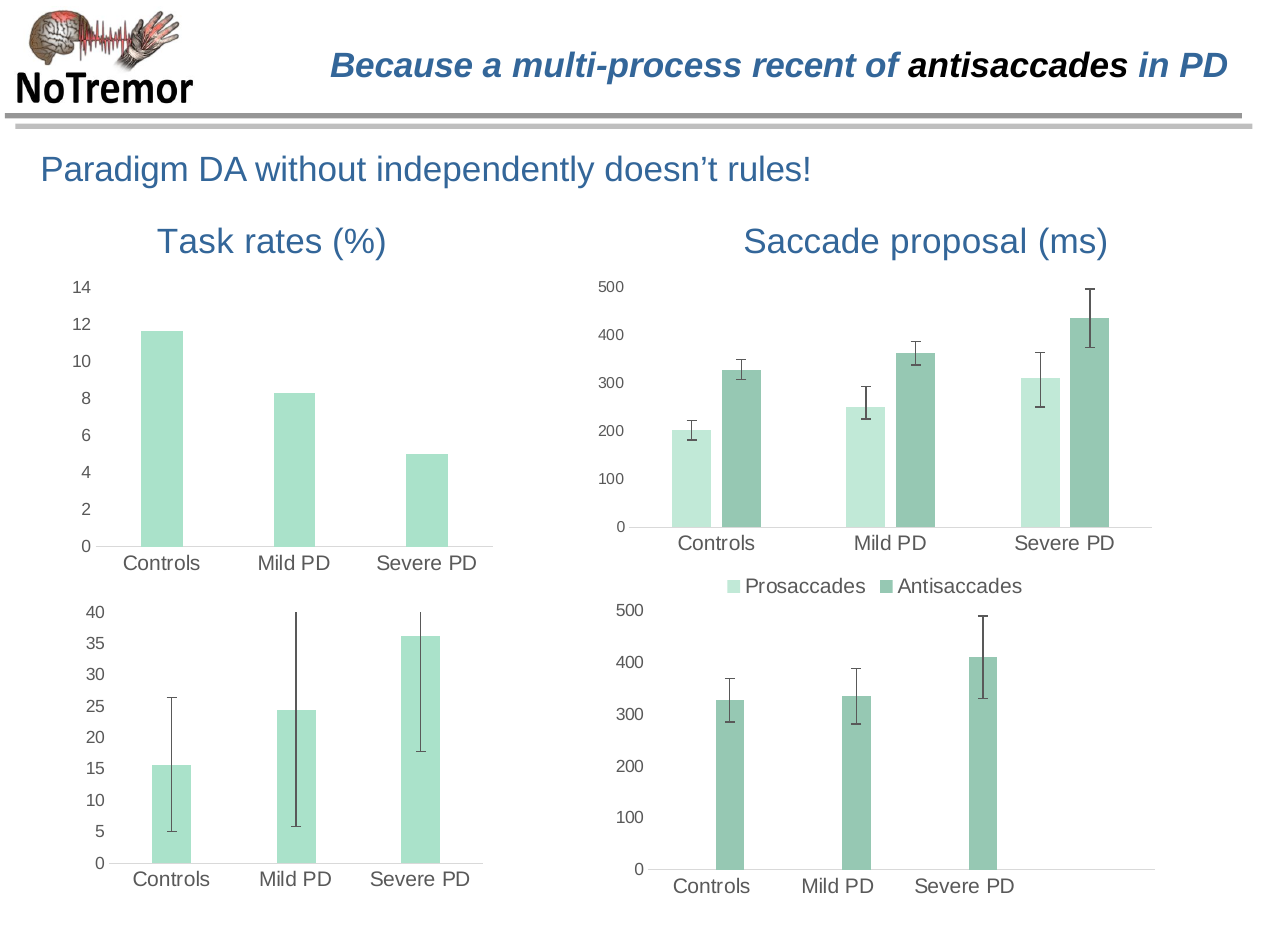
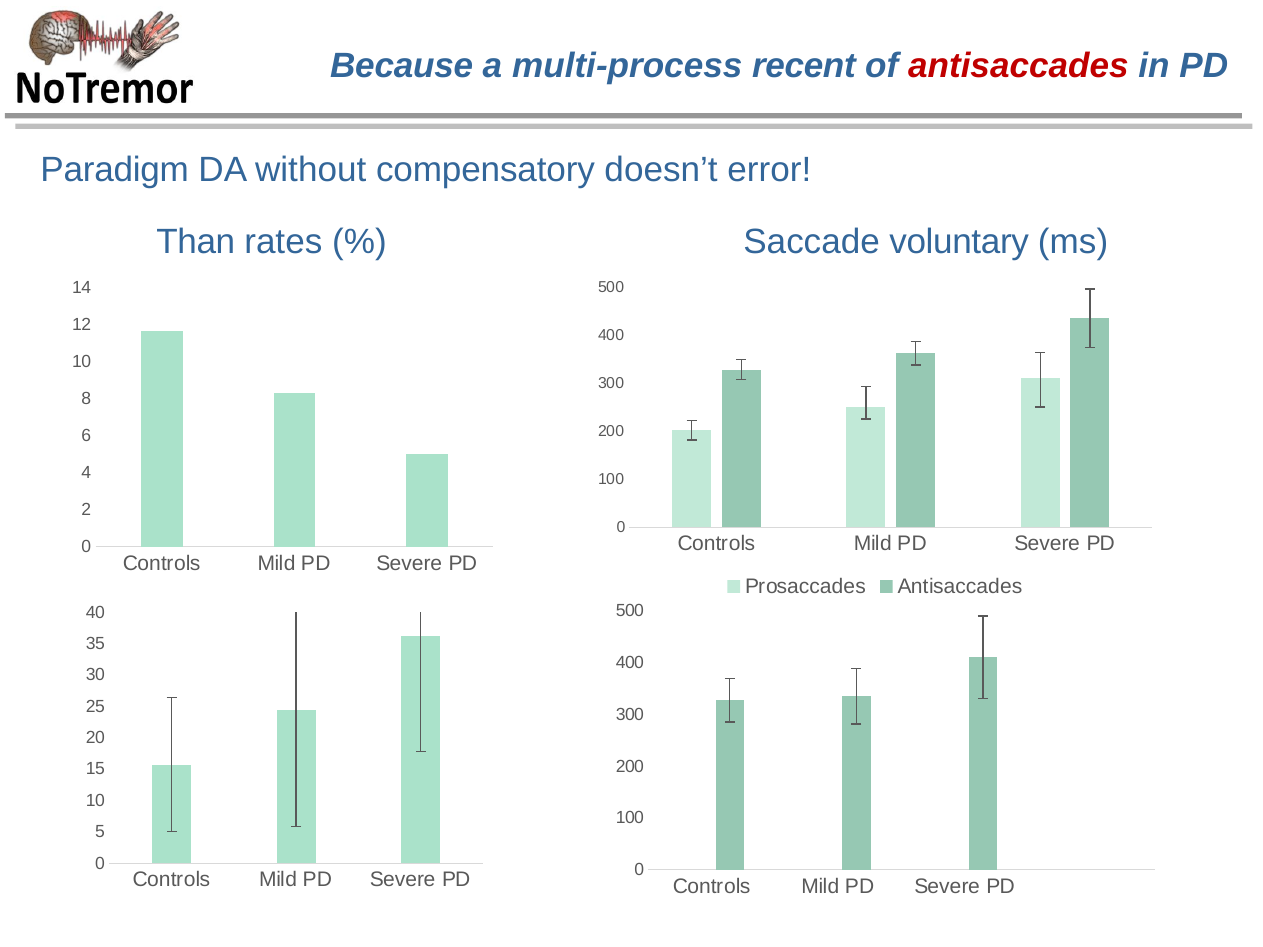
antisaccades at (1018, 66) colour: black -> red
independently: independently -> compensatory
rules: rules -> error
Task: Task -> Than
proposal: proposal -> voluntary
